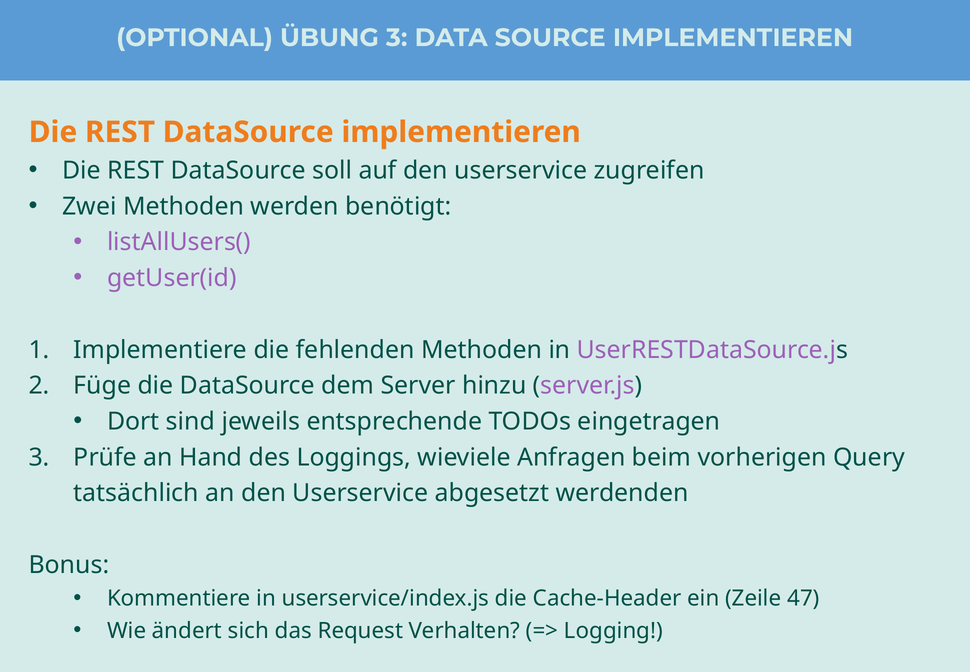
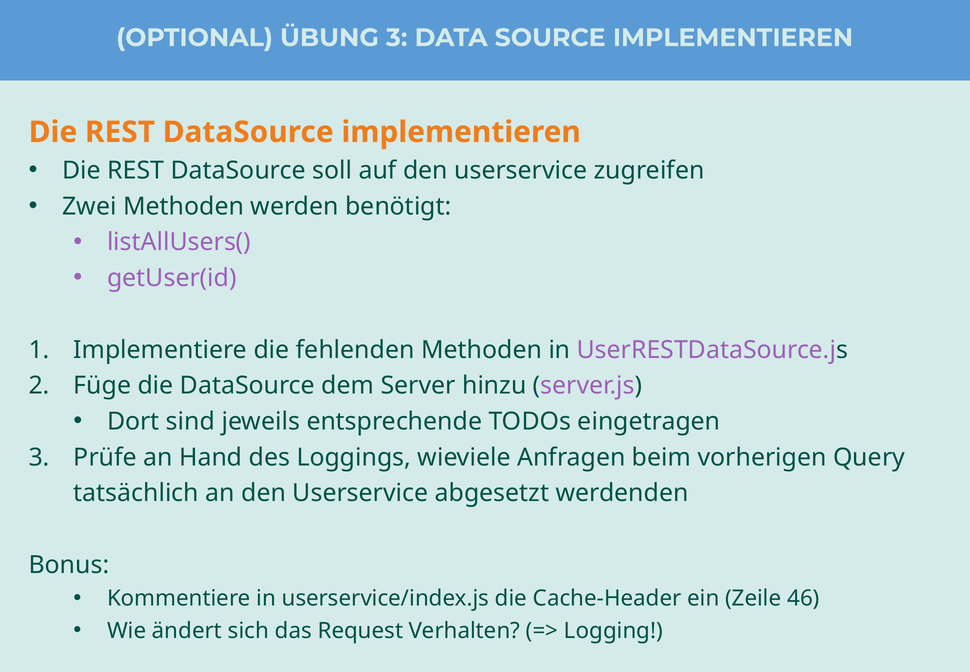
47: 47 -> 46
